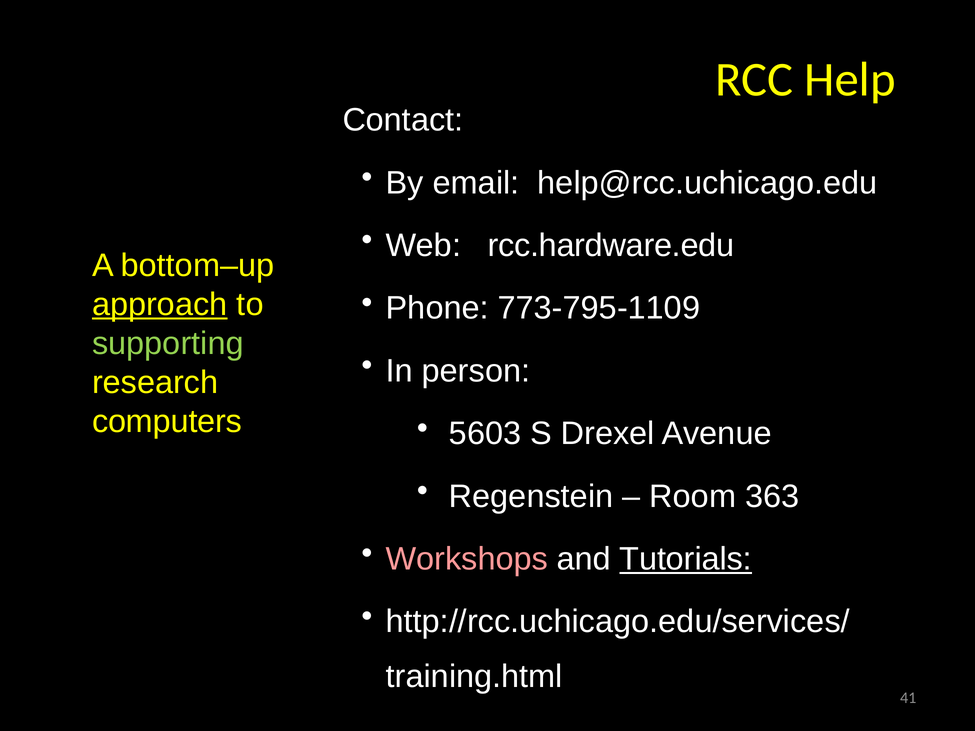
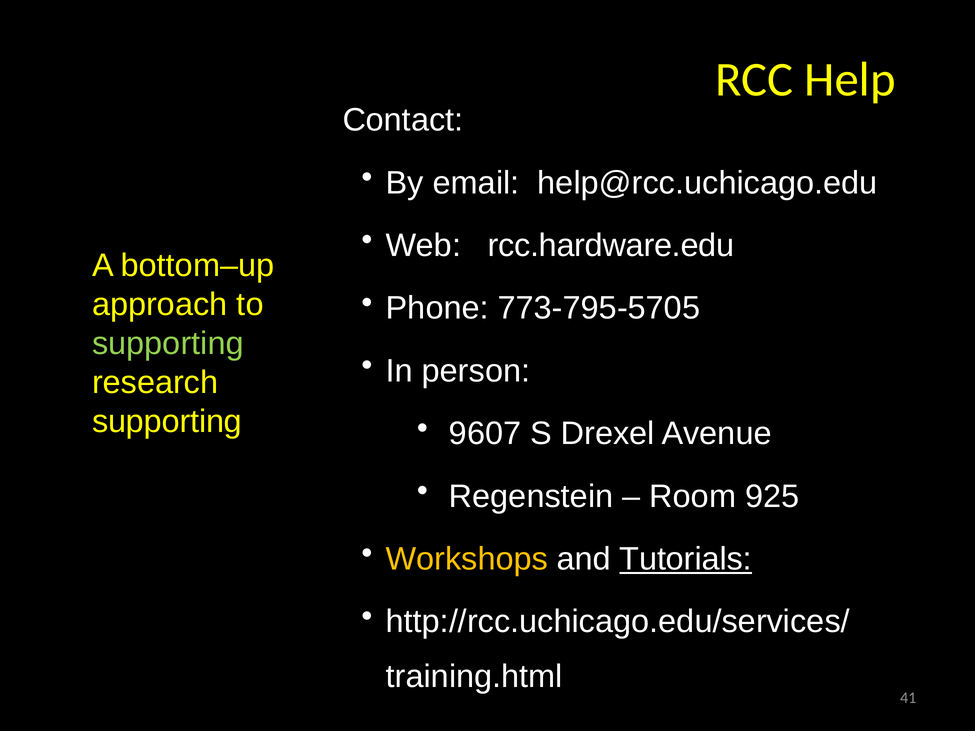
approach underline: present -> none
773-795-1109: 773-795-1109 -> 773-795-5705
computers at (167, 421): computers -> supporting
5603: 5603 -> 9607
363: 363 -> 925
Workshops colour: pink -> yellow
